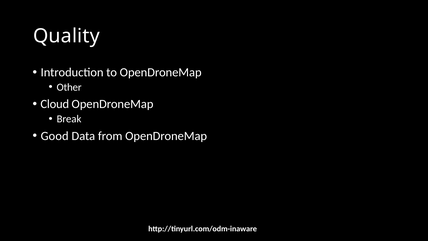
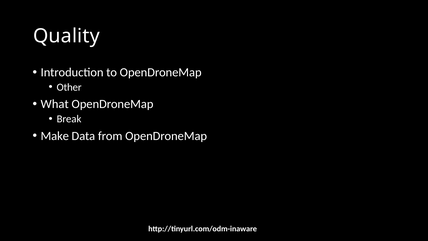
Cloud: Cloud -> What
Good: Good -> Make
